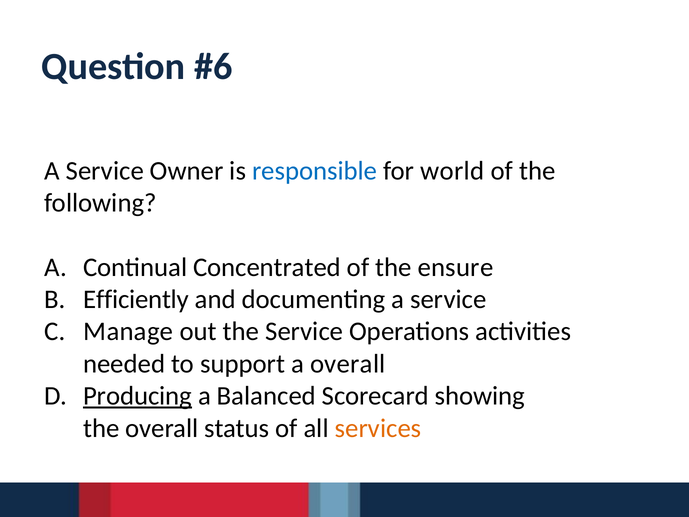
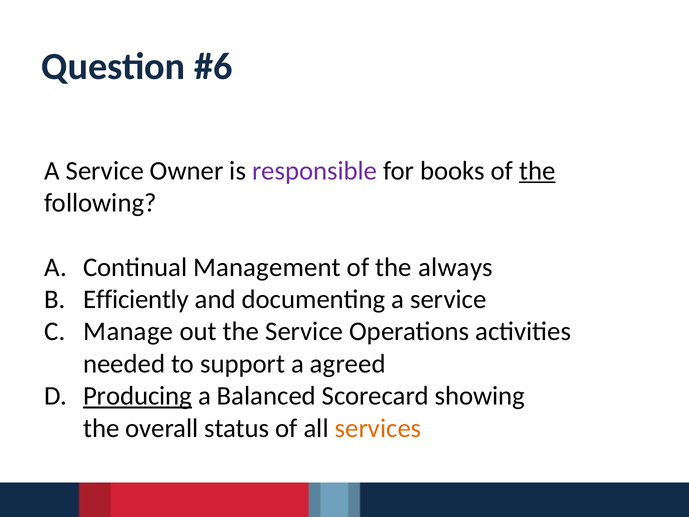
responsible colour: blue -> purple
world: world -> books
the at (537, 171) underline: none -> present
Concentrated: Concentrated -> Management
ensure: ensure -> always
a overall: overall -> agreed
